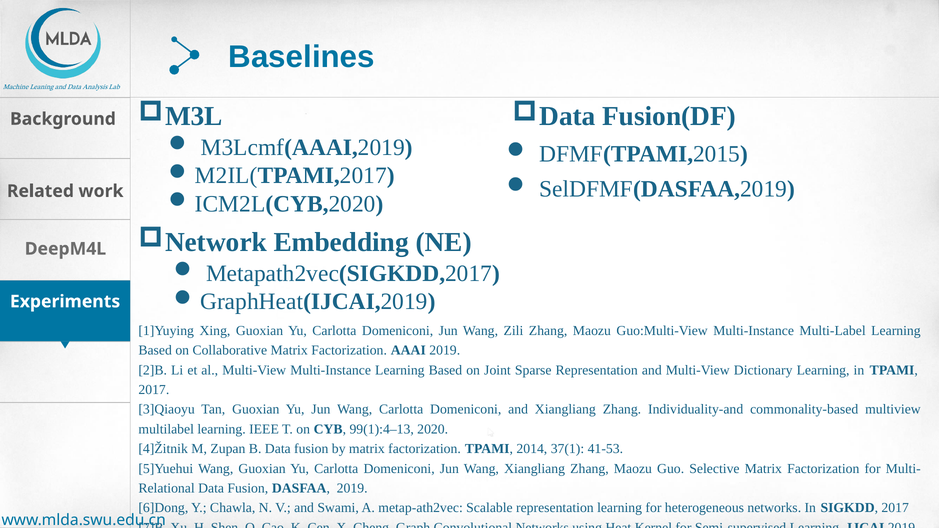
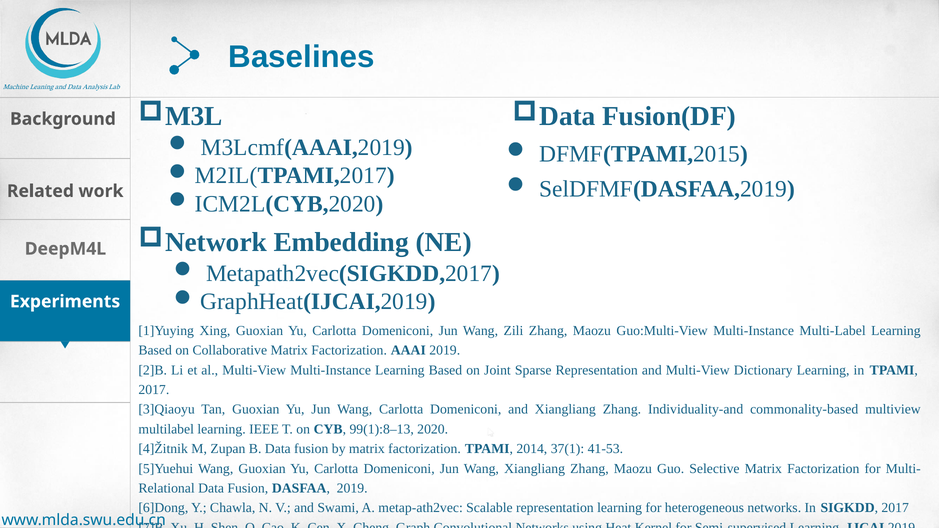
99(1):4–13: 99(1):4–13 -> 99(1):8–13
